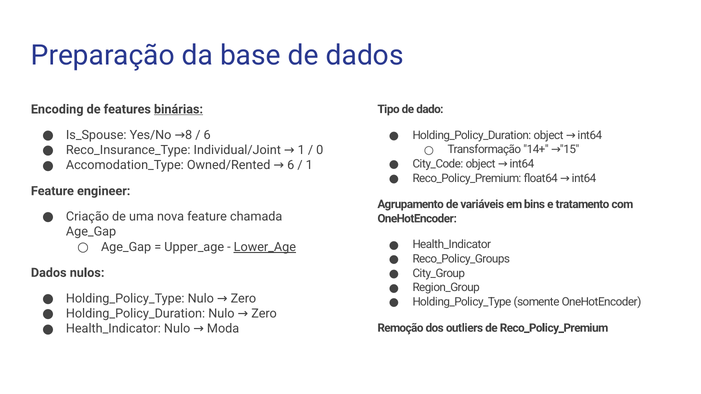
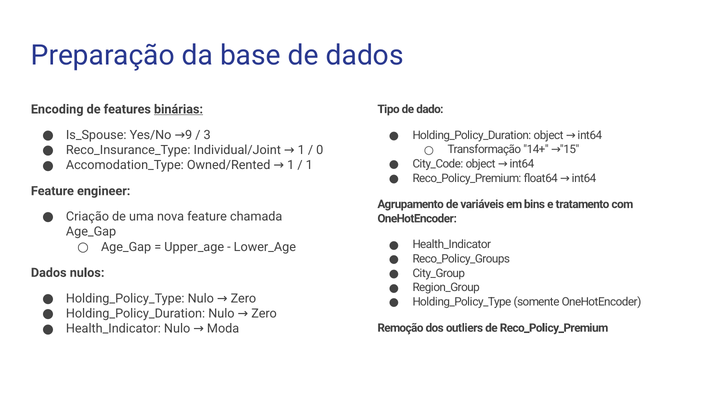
8: 8 -> 9
6 at (207, 135): 6 -> 3
Owned/Rented 6: 6 -> 1
Lower_Age underline: present -> none
